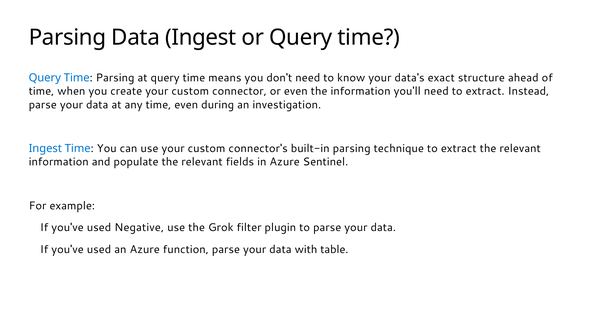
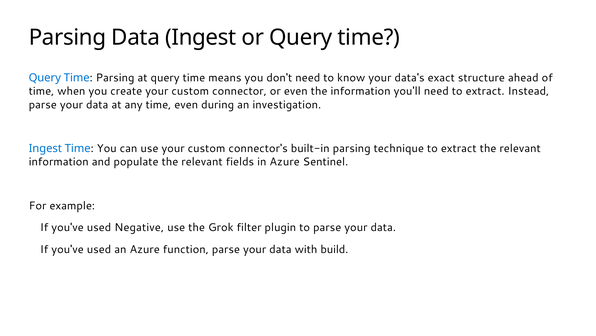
table: table -> build
